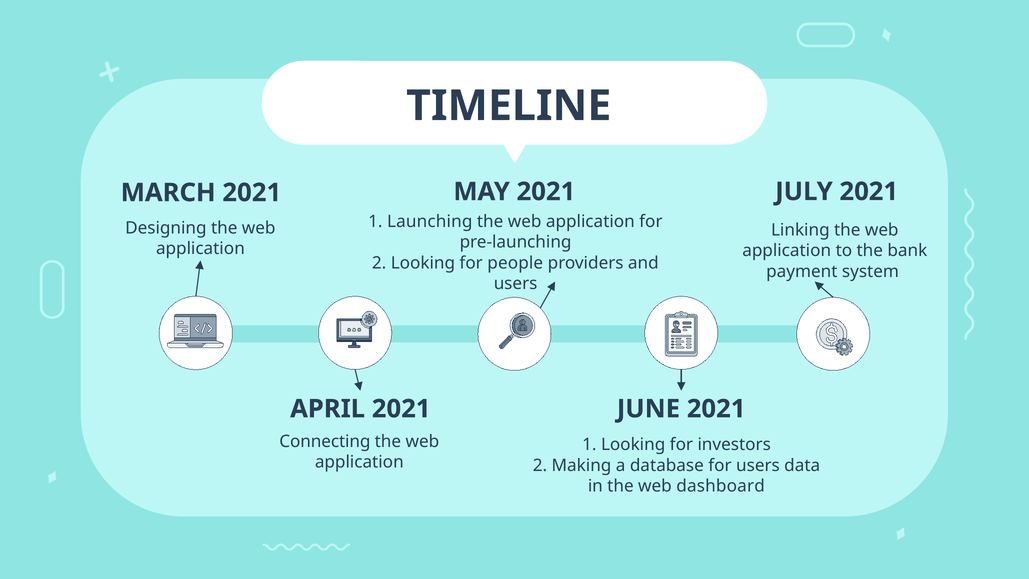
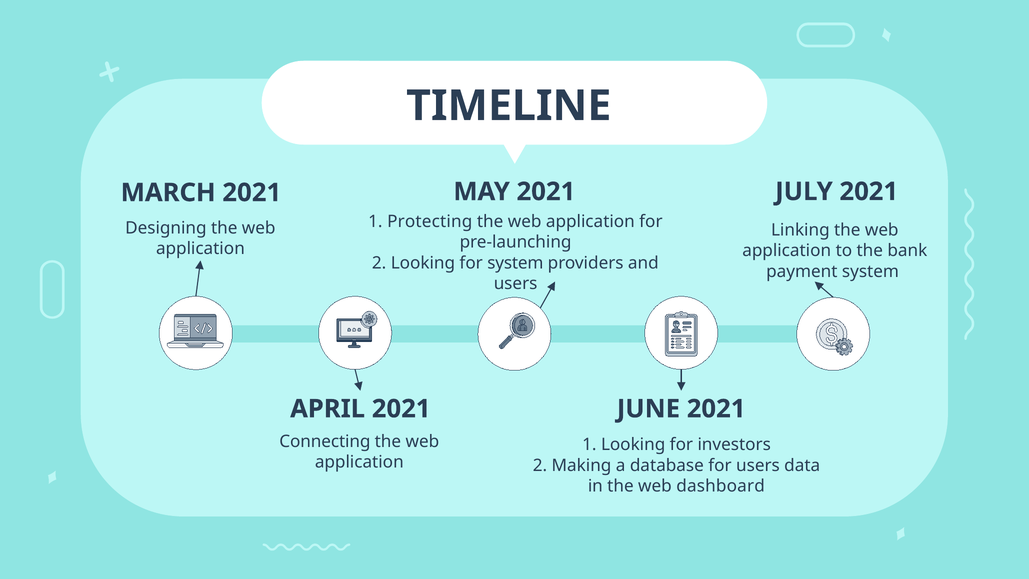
Launching: Launching -> Protecting
for people: people -> system
